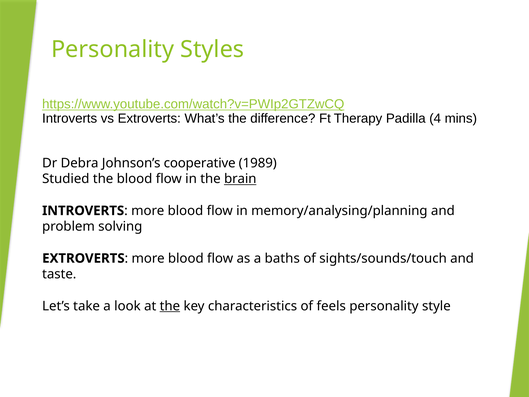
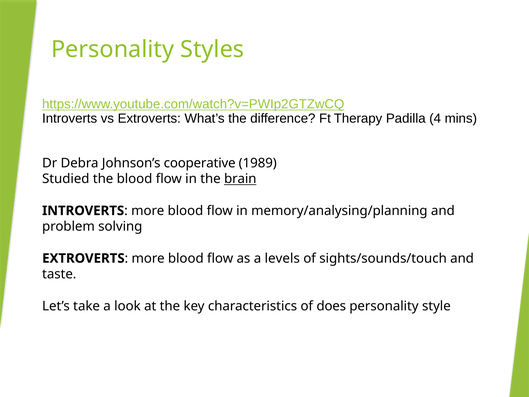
baths: baths -> levels
the at (170, 306) underline: present -> none
feels: feels -> does
